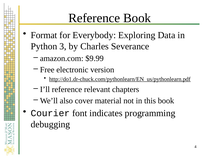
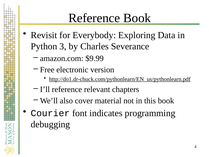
Format: Format -> Revisit
